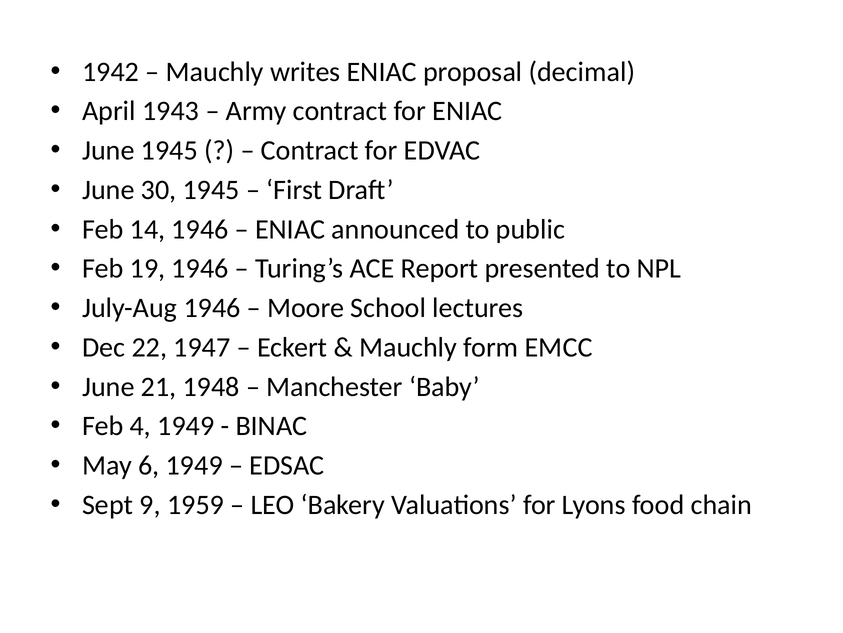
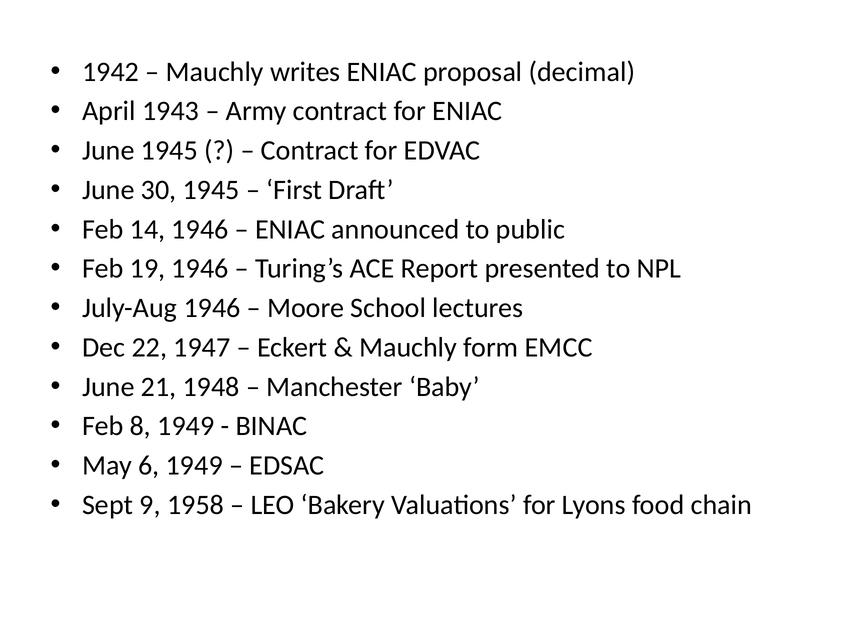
4: 4 -> 8
1959: 1959 -> 1958
